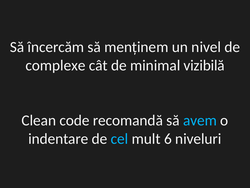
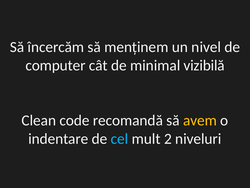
complexe: complexe -> computer
avem colour: light blue -> yellow
6: 6 -> 2
